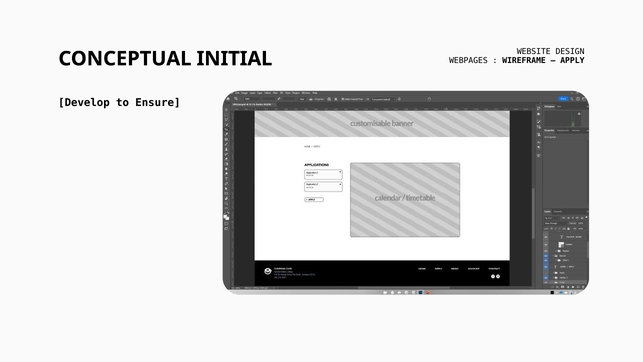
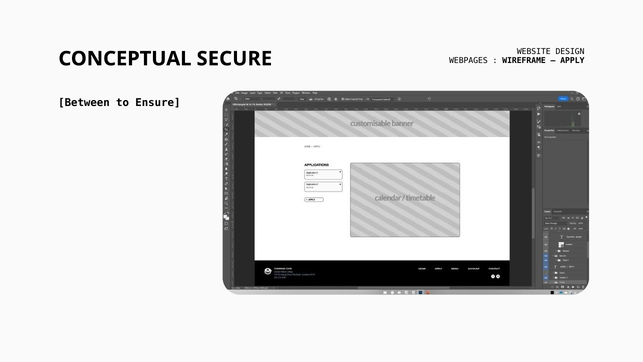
INITIAL: INITIAL -> SECURE
Develop: Develop -> Between
